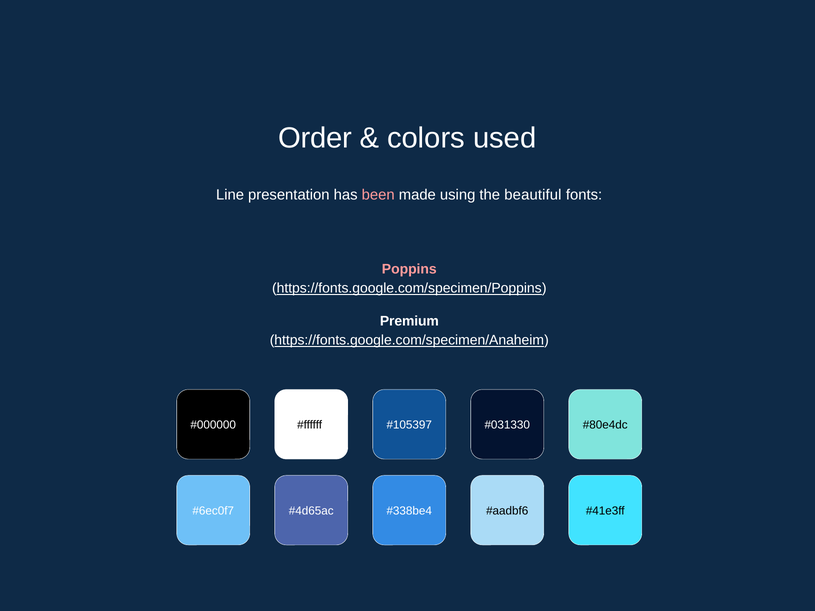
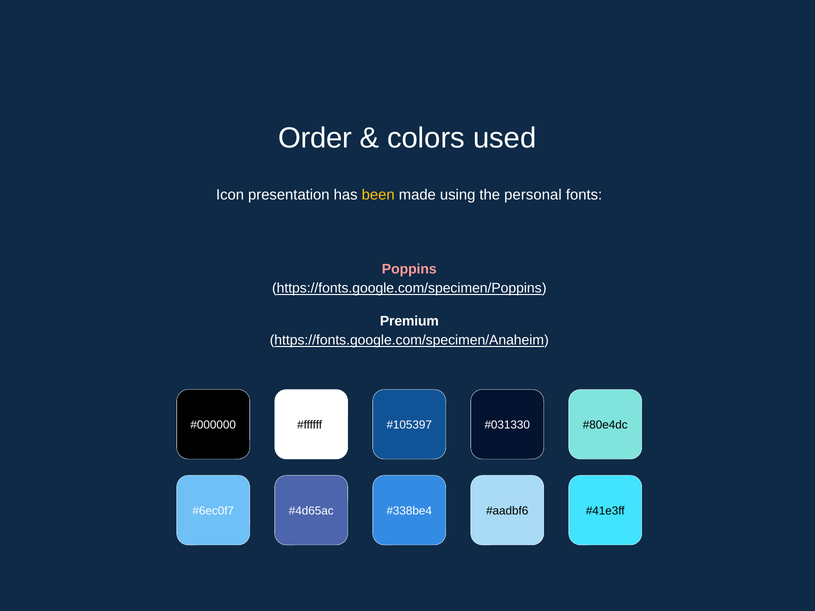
Line: Line -> Icon
been colour: pink -> yellow
beautiful: beautiful -> personal
